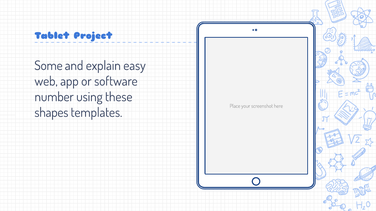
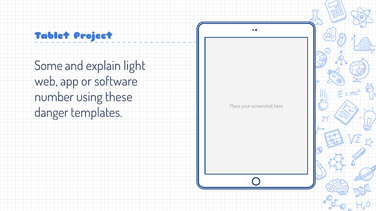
easy: easy -> light
shapes: shapes -> danger
